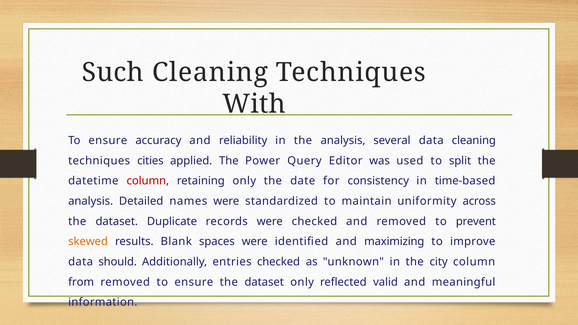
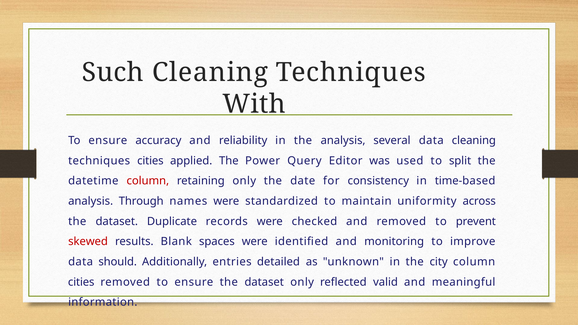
Detailed: Detailed -> Through
skewed colour: orange -> red
maximizing: maximizing -> monitoring
entries checked: checked -> detailed
from at (81, 282): from -> cities
